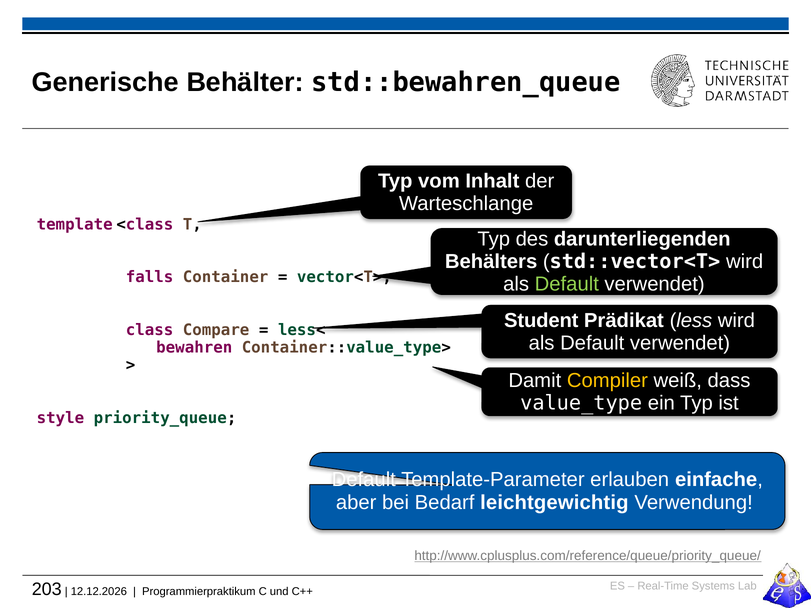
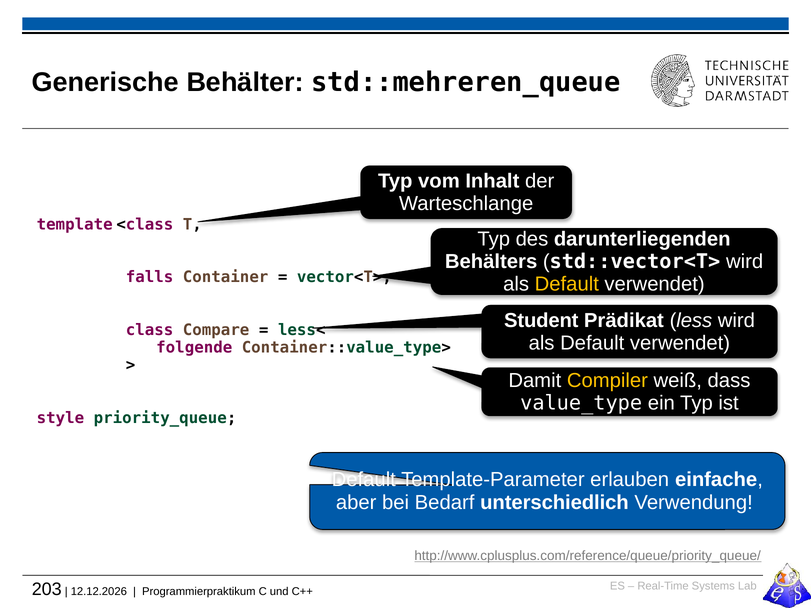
std::bewahren_queue: std::bewahren_queue -> std::mehreren_queue
Default at (567, 284) colour: light green -> yellow
bewahren: bewahren -> folgende
leichtgewichtig: leichtgewichtig -> unterschiedlich
